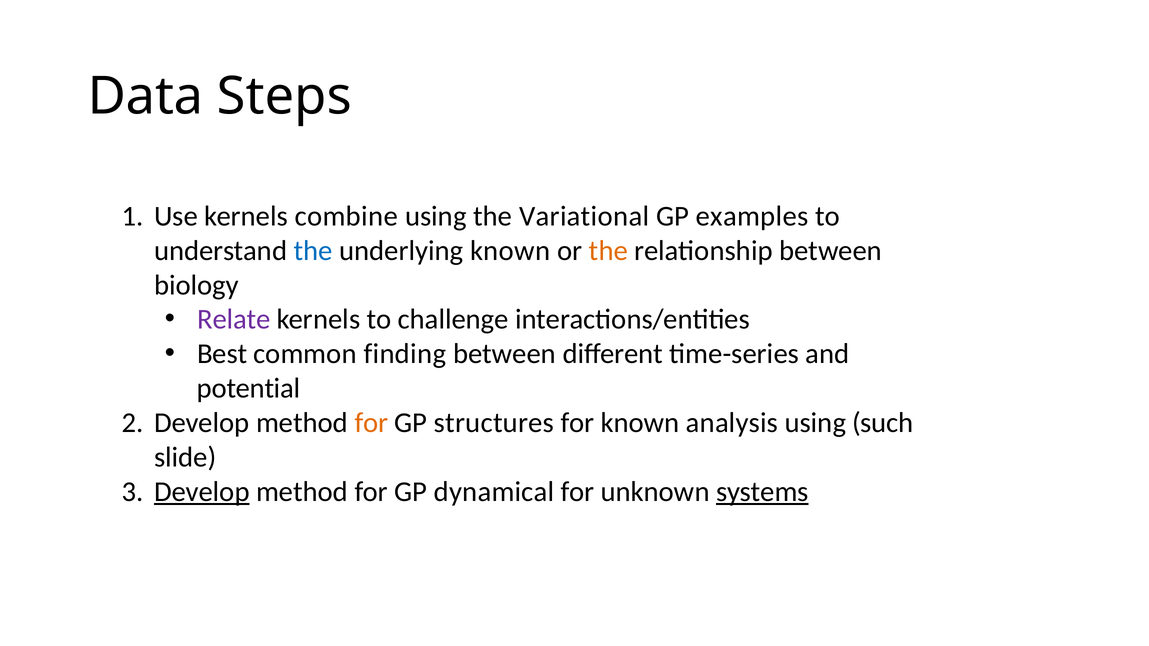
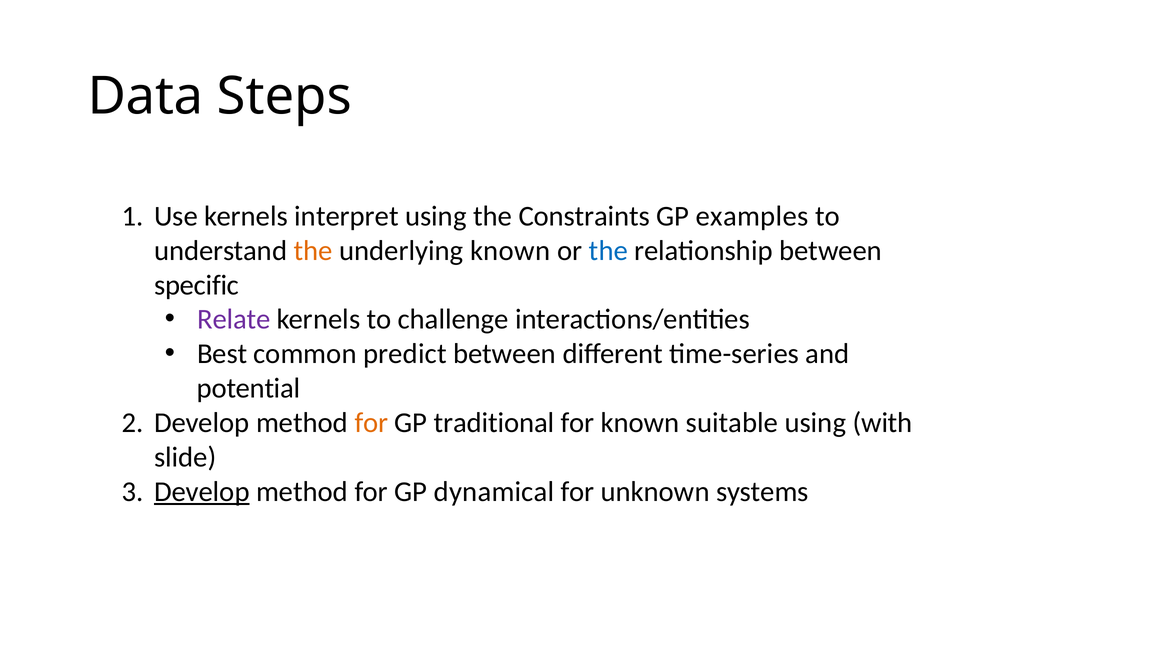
combine: combine -> interpret
Variational: Variational -> Constraints
the at (313, 251) colour: blue -> orange
the at (608, 251) colour: orange -> blue
biology: biology -> specific
finding: finding -> predict
structures: structures -> traditional
analysis: analysis -> suitable
such: such -> with
systems underline: present -> none
